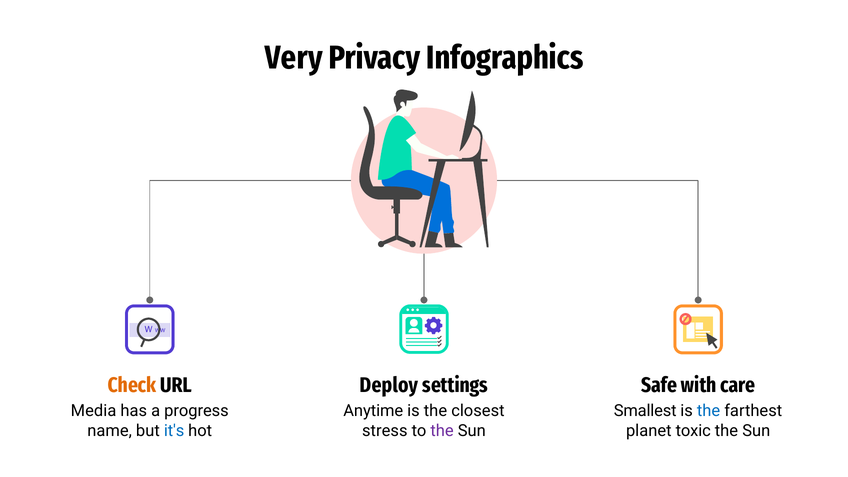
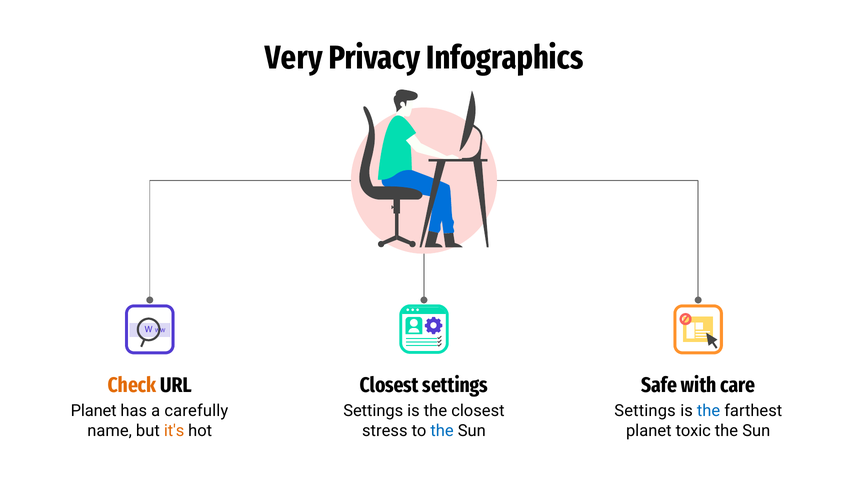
Deploy at (389, 385): Deploy -> Closest
Media at (94, 411): Media -> Planet
progress: progress -> carefully
Anytime at (373, 411): Anytime -> Settings
Smallest at (645, 411): Smallest -> Settings
it's colour: blue -> orange
the at (442, 431) colour: purple -> blue
